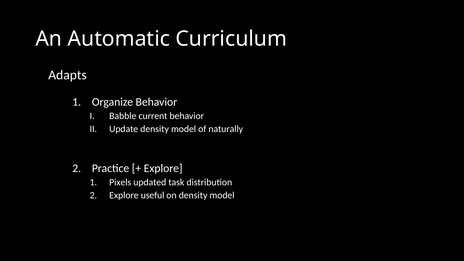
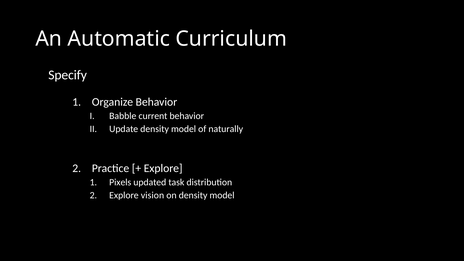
Adapts: Adapts -> Specify
useful: useful -> vision
